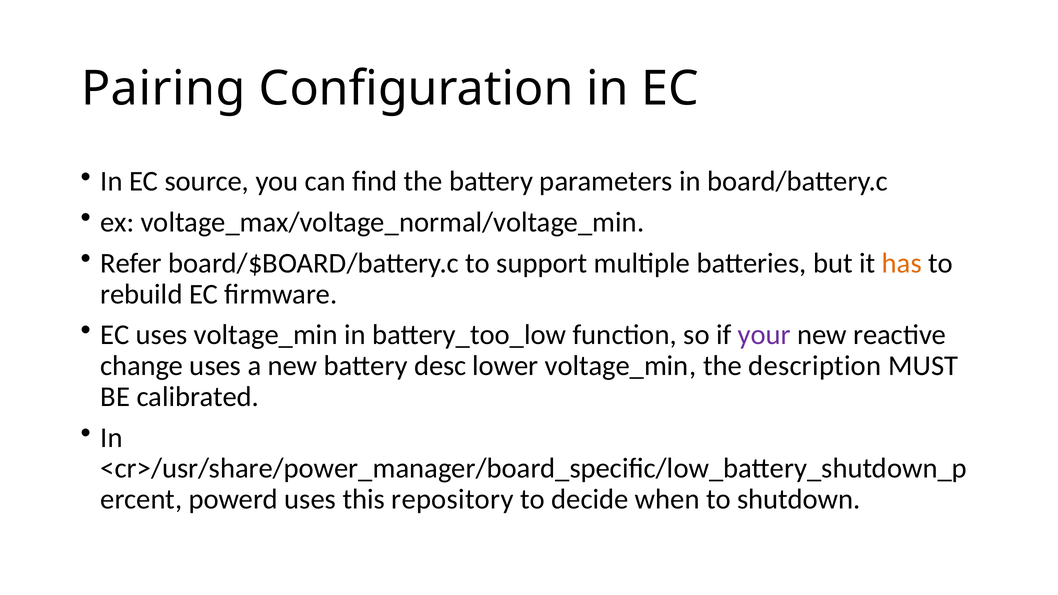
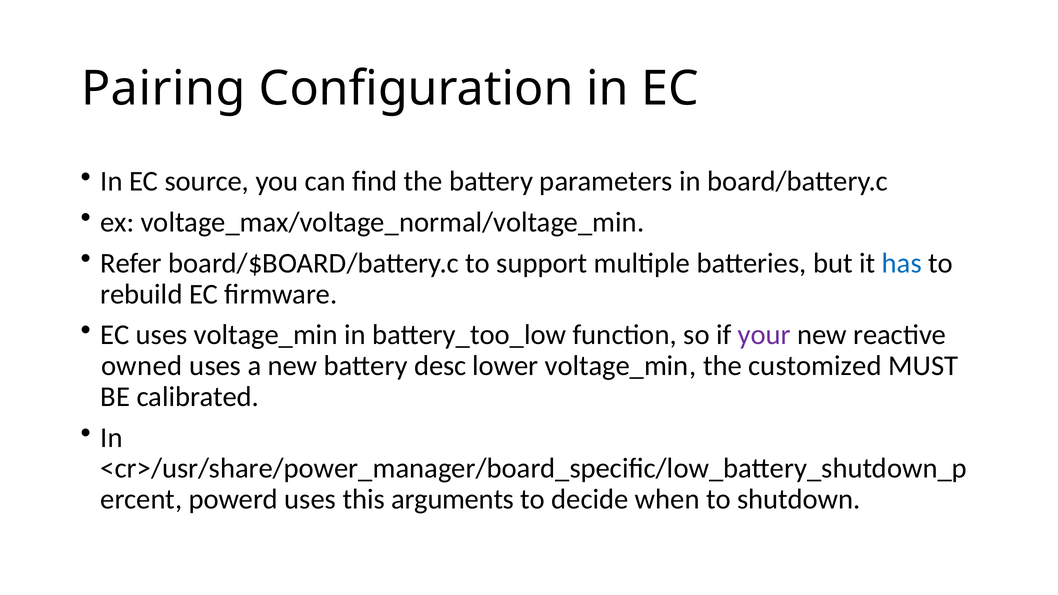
has colour: orange -> blue
change: change -> owned
description: description -> customized
repository: repository -> arguments
